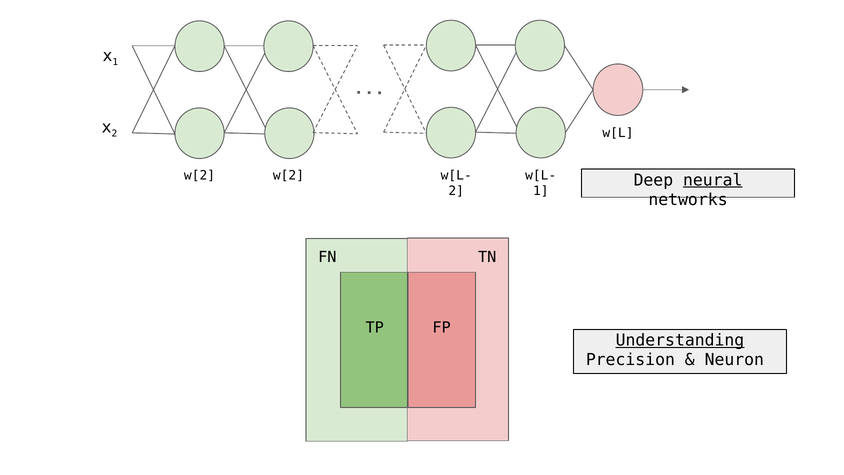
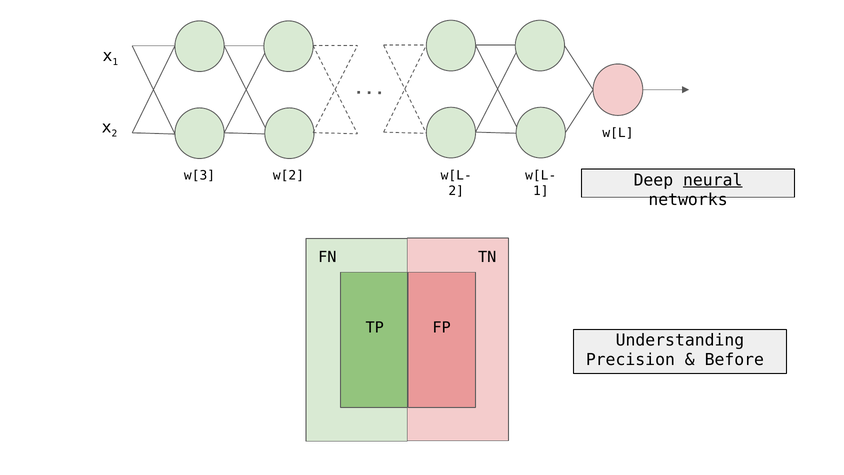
w[2 at (200, 176): w[2 -> w[3
Understanding underline: present -> none
Neuron: Neuron -> Before
